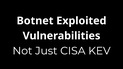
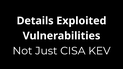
Botnet: Botnet -> Details
